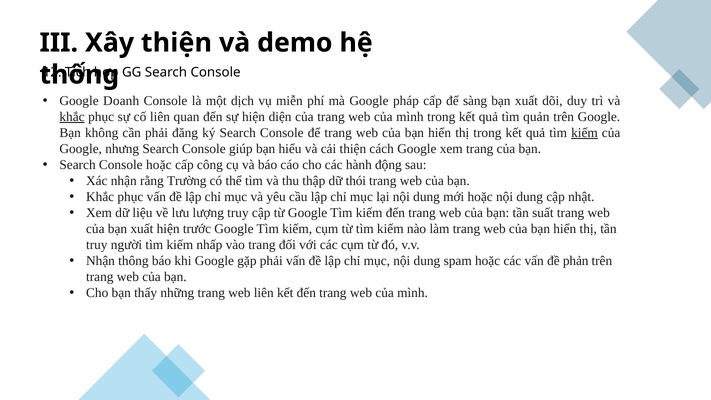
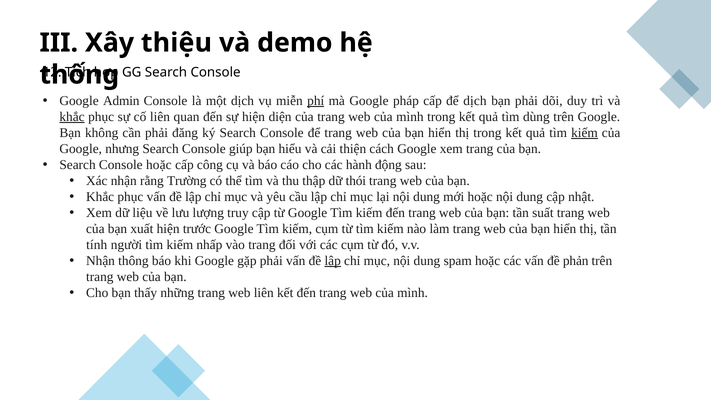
Xây thiện: thiện -> thiệu
Doanh: Doanh -> Admin
phí underline: none -> present
để sàng: sàng -> dịch
xuất at (526, 101): xuất -> phải
quản: quản -> dùng
truy at (97, 245): truy -> tính
lập at (333, 261) underline: none -> present
